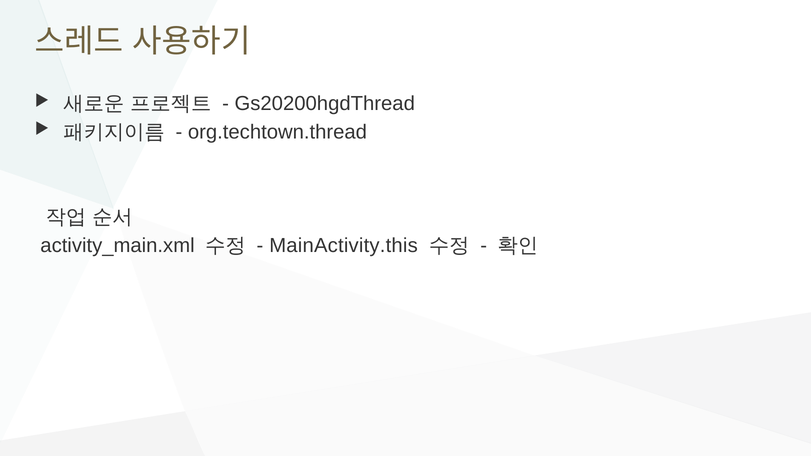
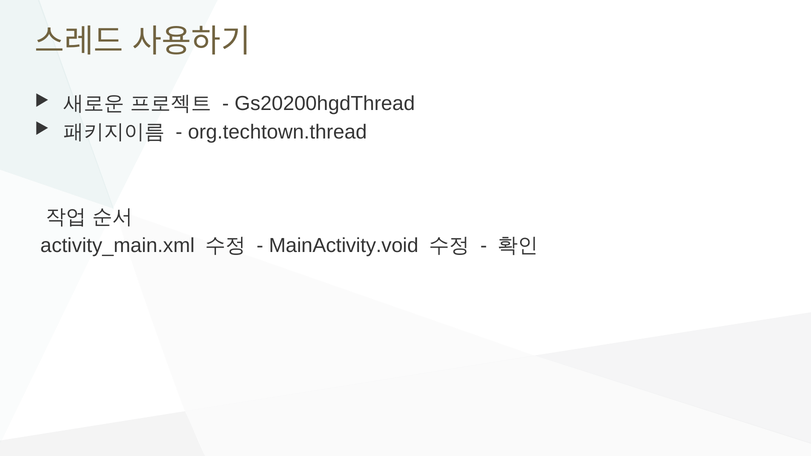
MainActivity.this: MainActivity.this -> MainActivity.void
